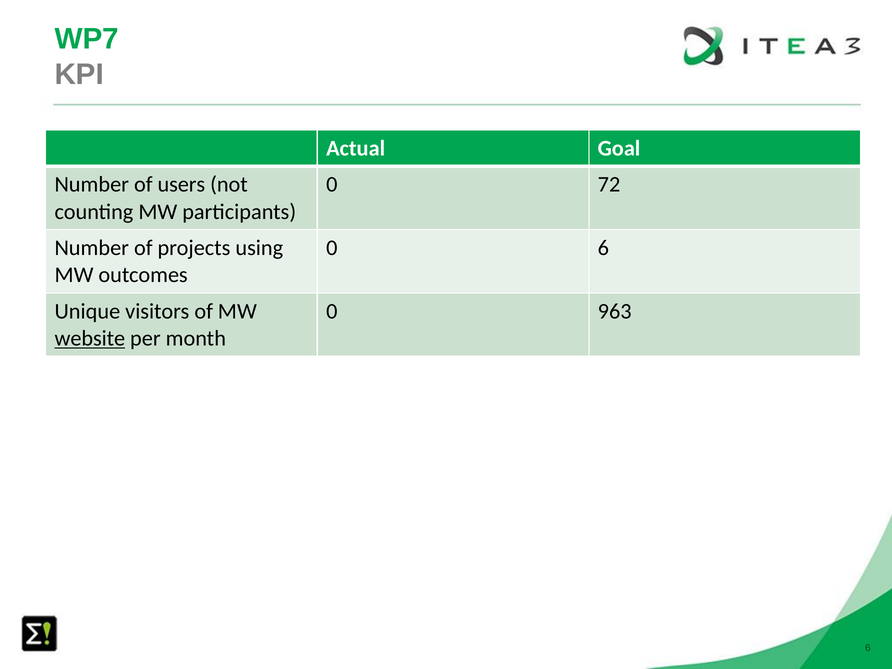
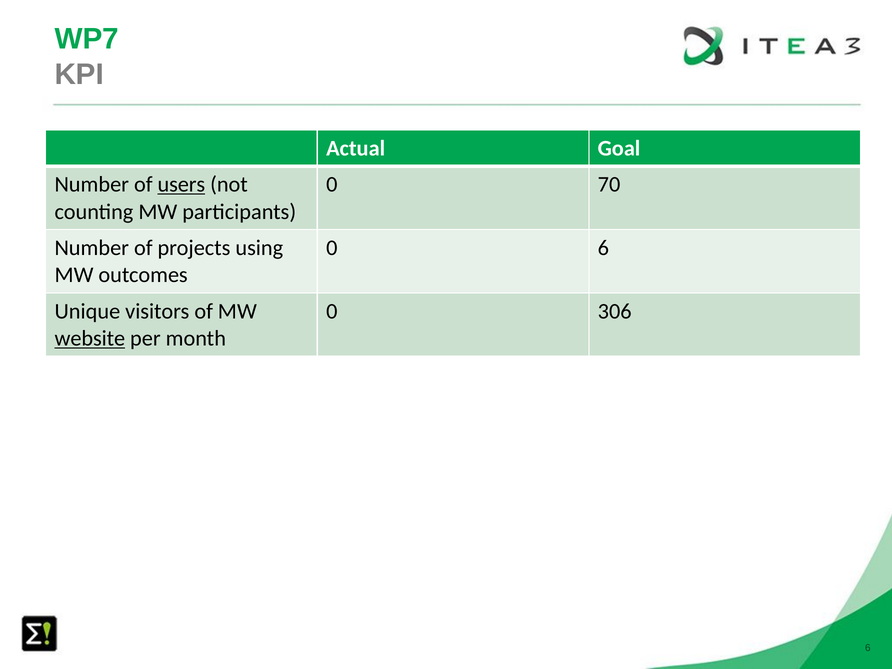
users underline: none -> present
72: 72 -> 70
963: 963 -> 306
